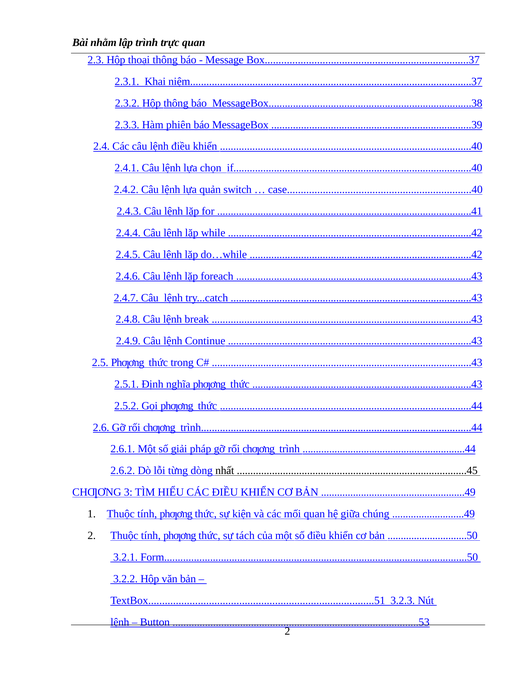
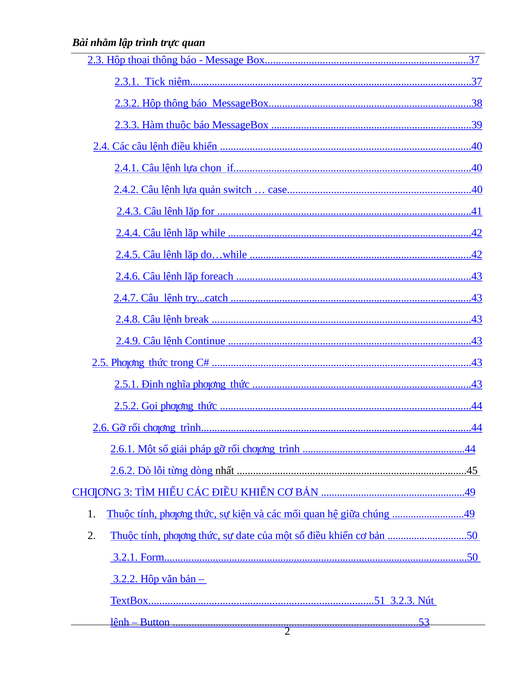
Khai: Khai -> Tick
Hàm phiên: phiên -> thuộc
tách: tách -> date
